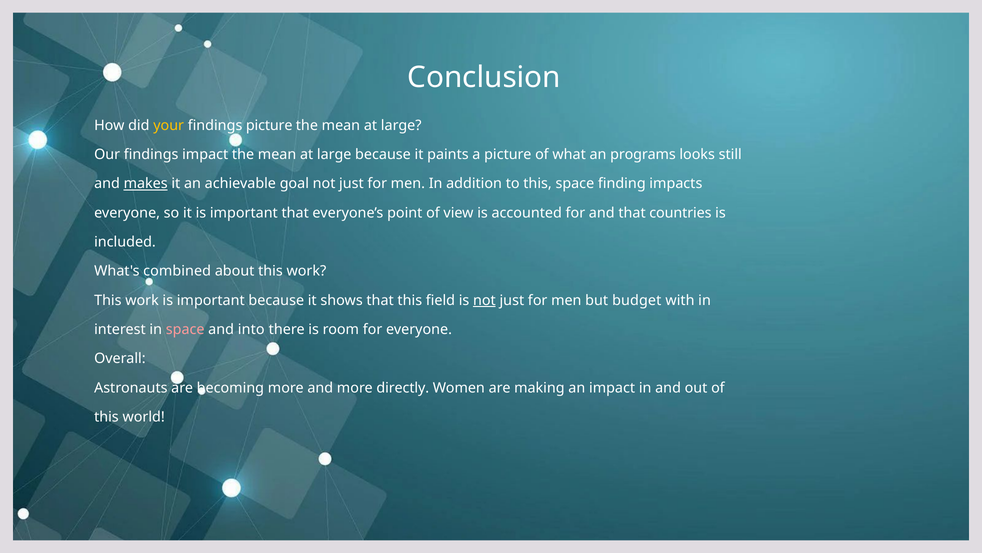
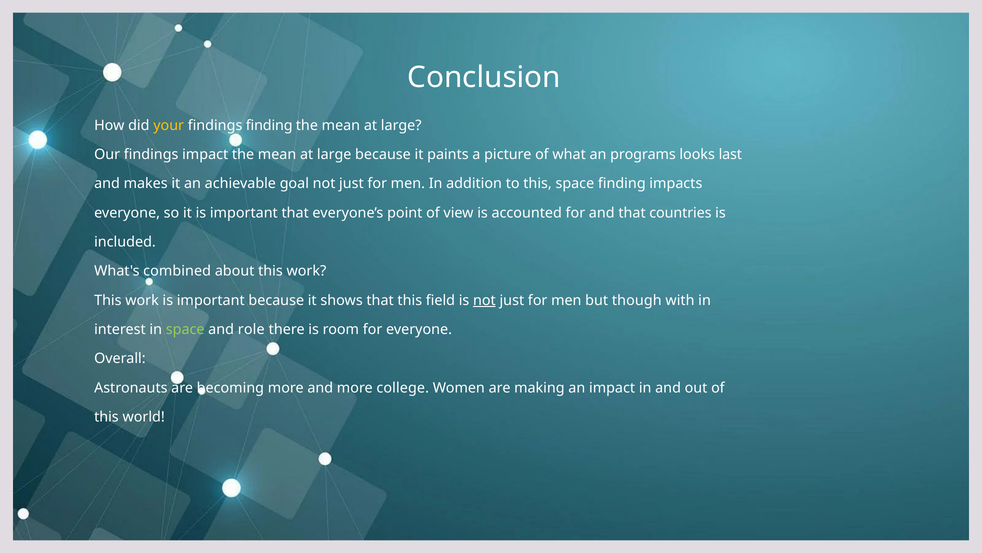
findings picture: picture -> finding
still: still -> last
makes underline: present -> none
budget: budget -> though
space at (185, 329) colour: pink -> light green
into: into -> role
directly: directly -> college
